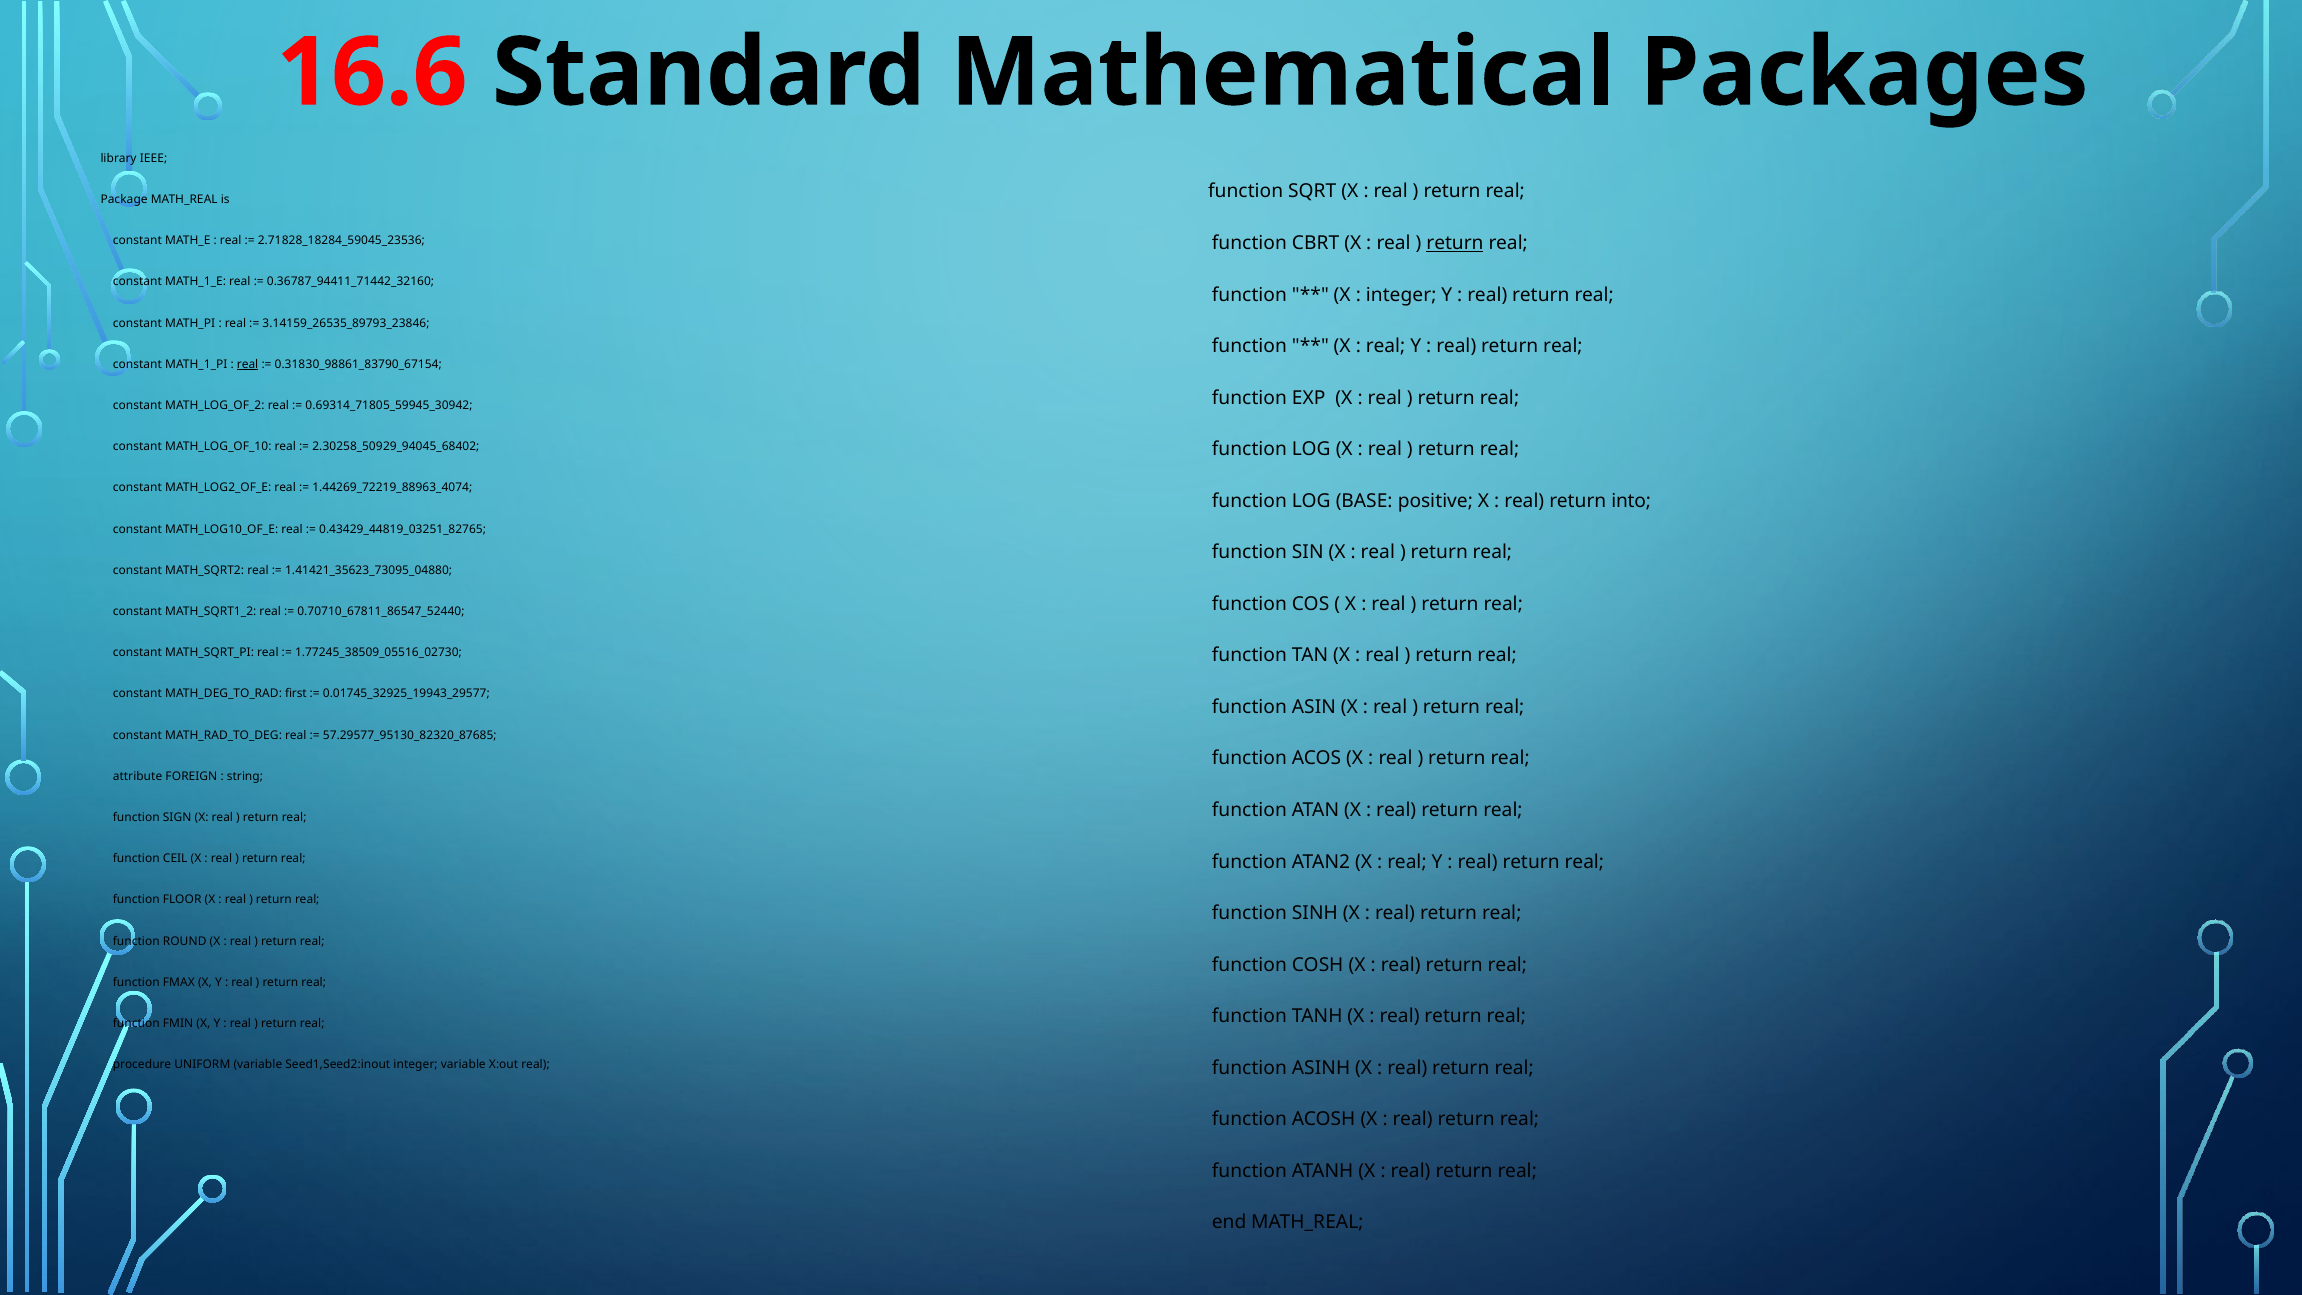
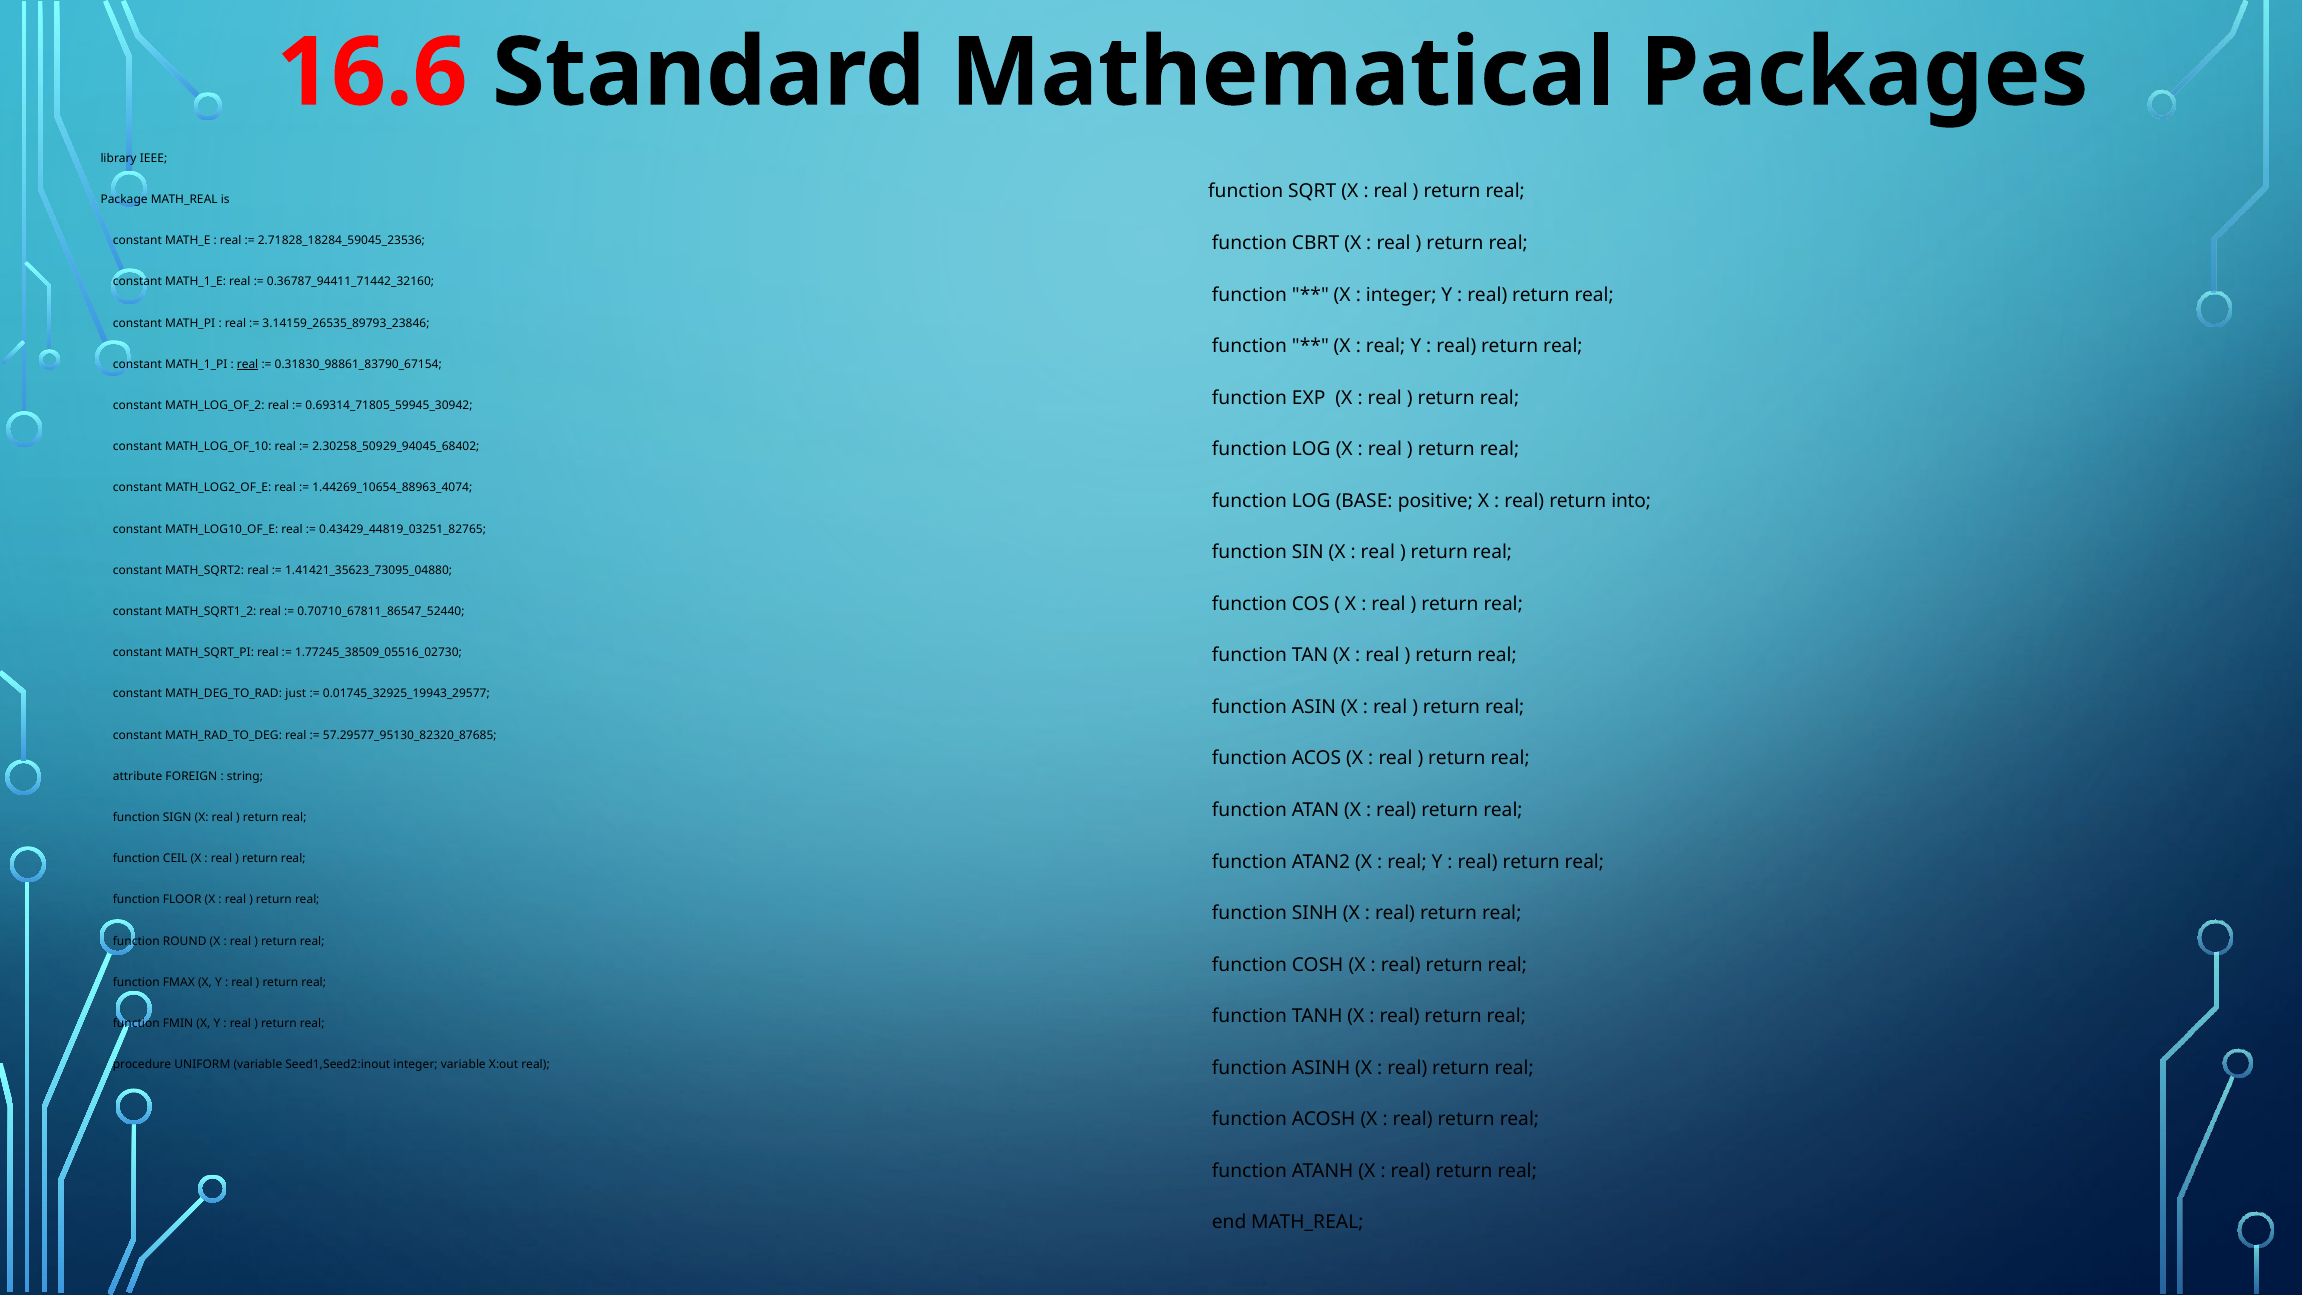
return at (1455, 243) underline: present -> none
1.44269_72219_88963_4074: 1.44269_72219_88963_4074 -> 1.44269_10654_88963_4074
first: first -> just
